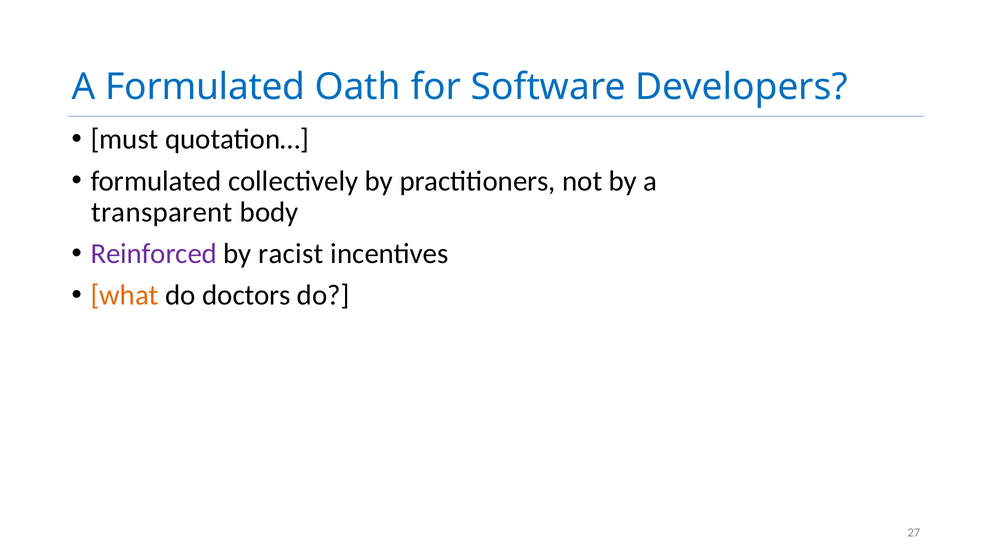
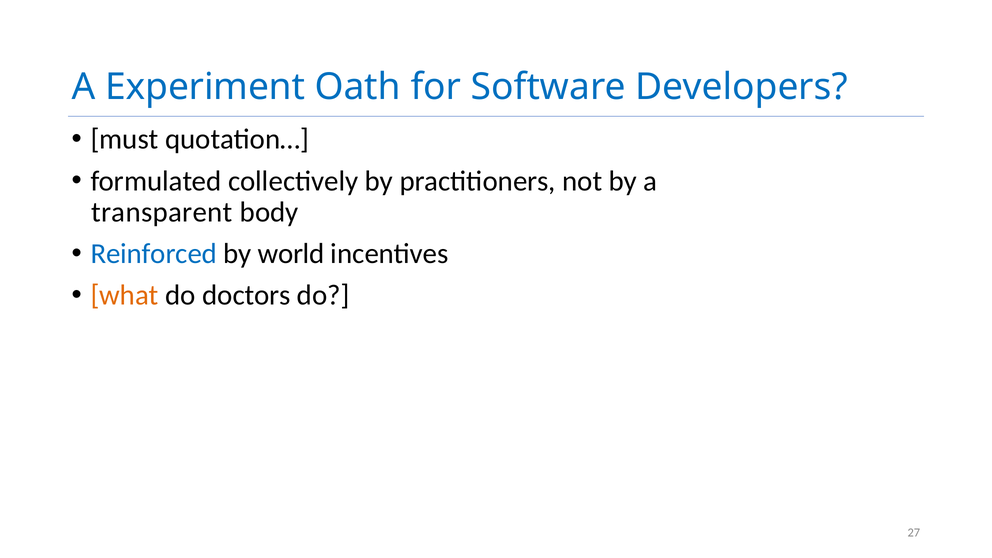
A Formulated: Formulated -> Experiment
Reinforced colour: purple -> blue
racist: racist -> world
